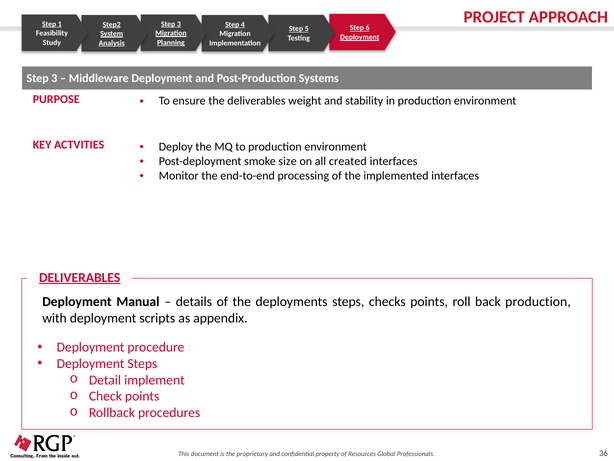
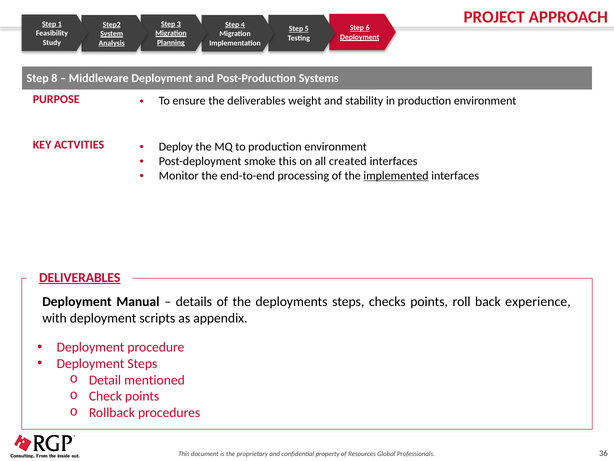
3 at (54, 78): 3 -> 8
smoke size: size -> this
implemented underline: none -> present
back production: production -> experience
implement: implement -> mentioned
